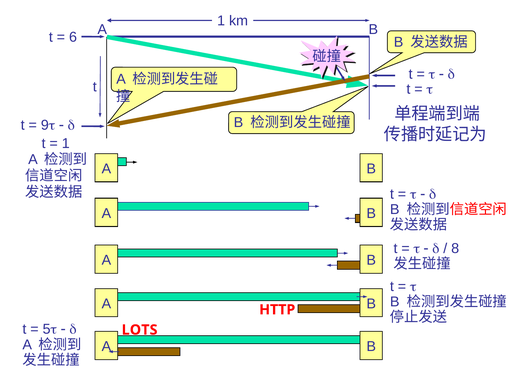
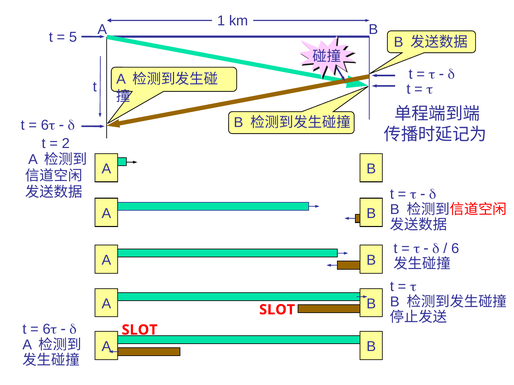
6: 6 -> 5
9 at (45, 125): 9 -> 6
1 at (66, 144): 1 -> 2
8 at (455, 249): 8 -> 6
HTTP at (277, 310): HTTP -> SLOT
5 at (47, 330): 5 -> 6
LOTS at (140, 330): LOTS -> SLOT
